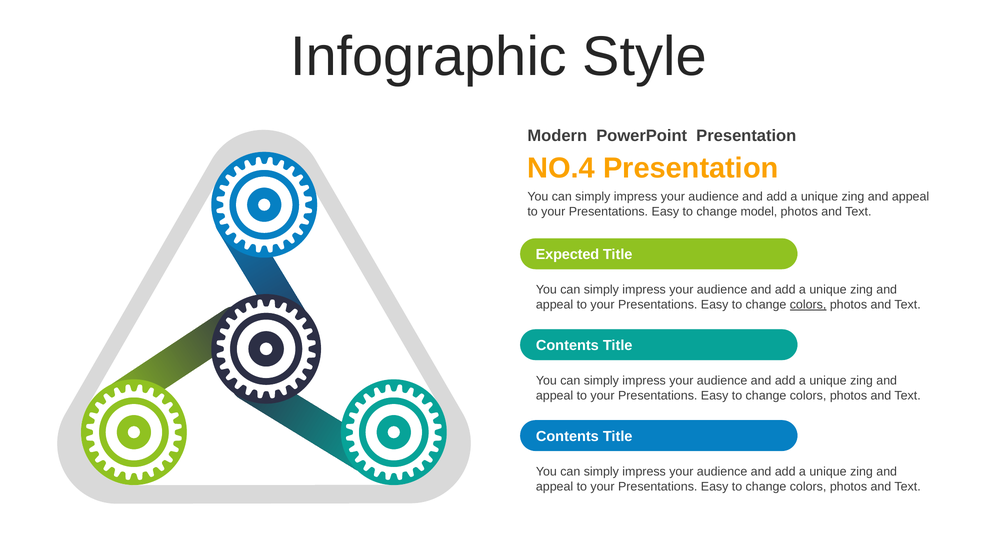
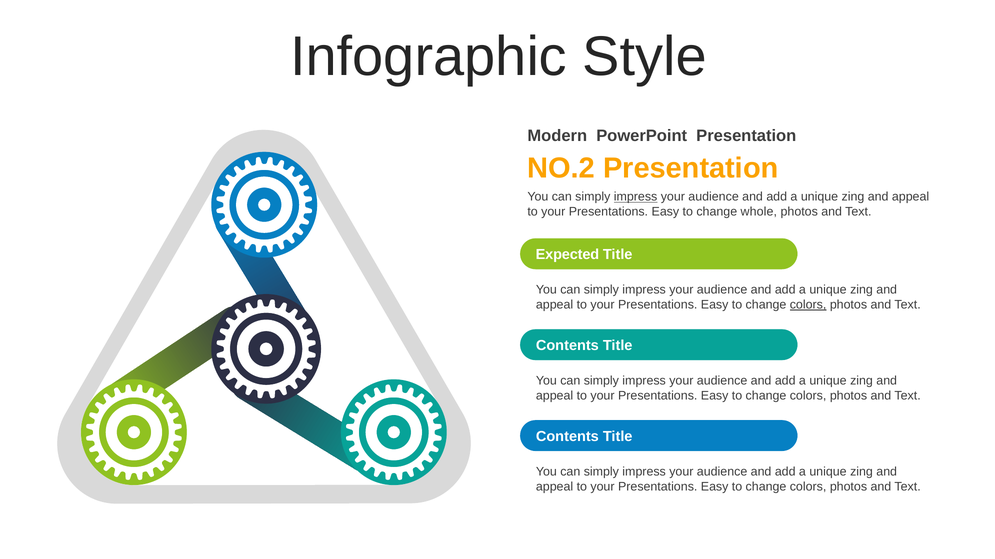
NO.4: NO.4 -> NO.2
impress at (636, 197) underline: none -> present
model: model -> whole
